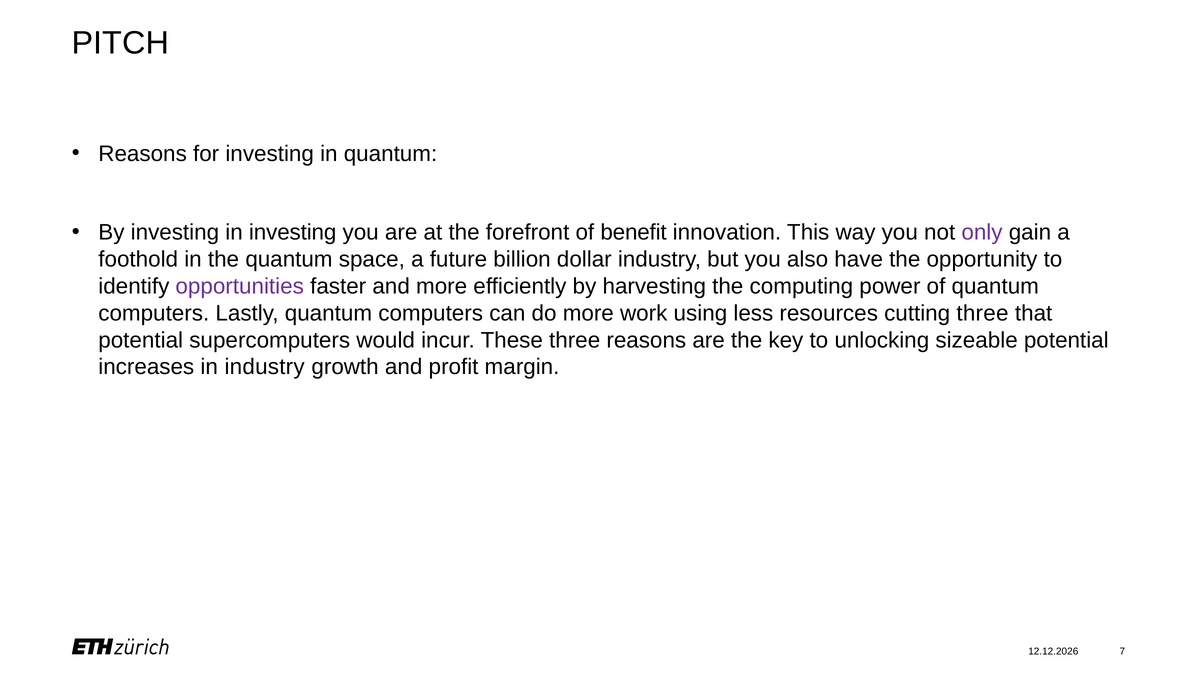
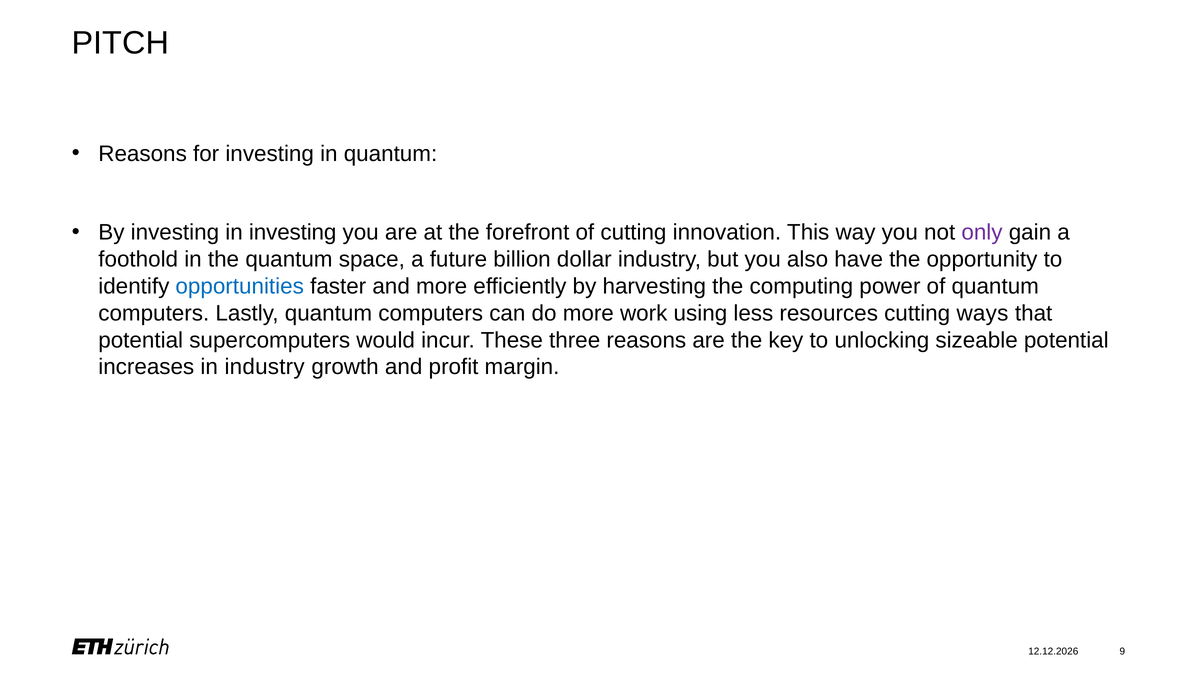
of benefit: benefit -> cutting
opportunities colour: purple -> blue
cutting three: three -> ways
7: 7 -> 9
